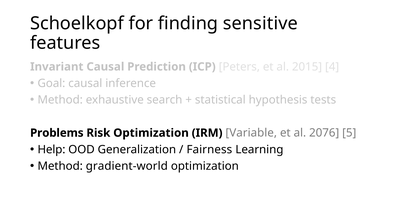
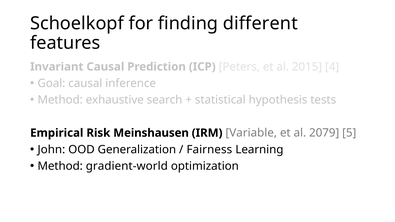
sensitive: sensitive -> different
Problems: Problems -> Empirical
Risk Optimization: Optimization -> Meinshausen
2076: 2076 -> 2079
Help: Help -> John
